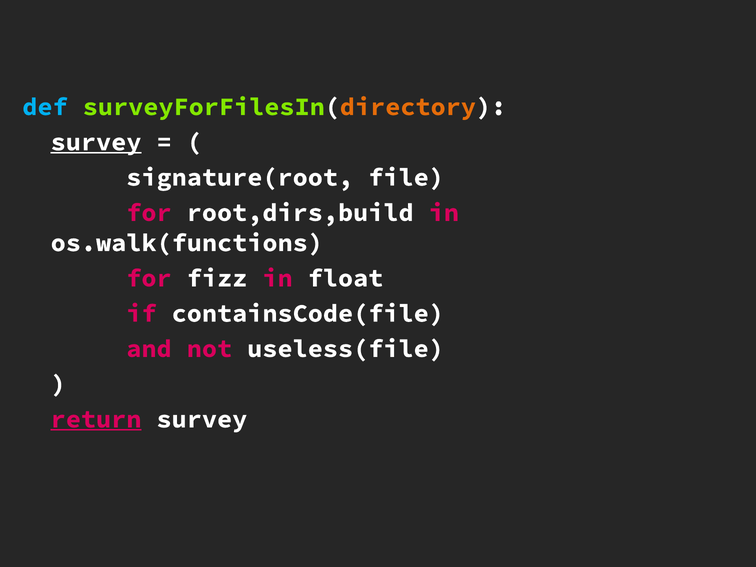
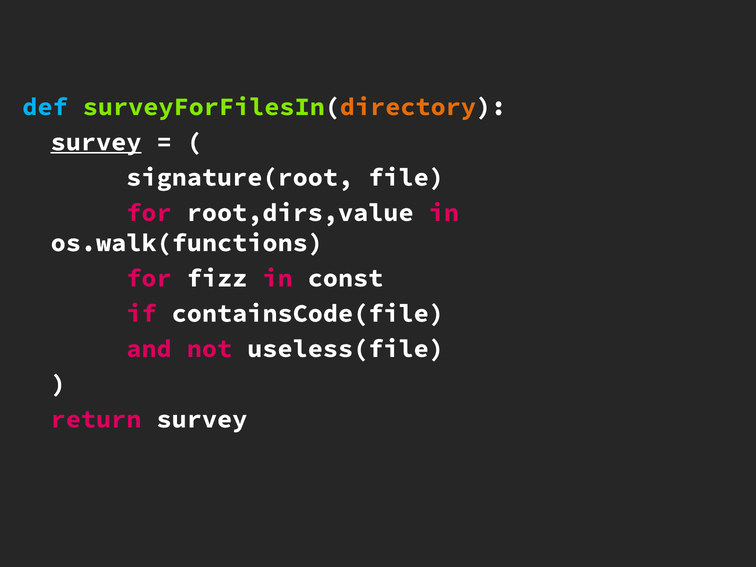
root,dirs,build: root,dirs,build -> root,dirs,value
float: float -> const
return underline: present -> none
